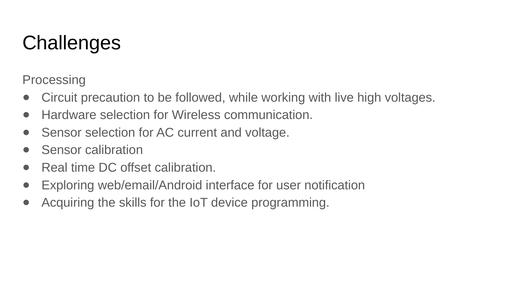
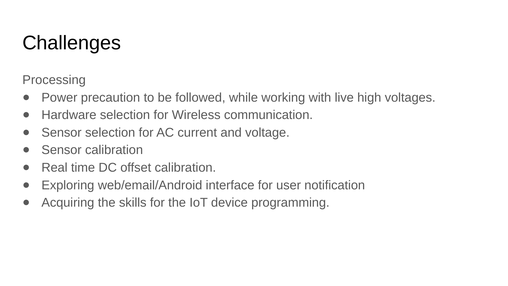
Circuit: Circuit -> Power
